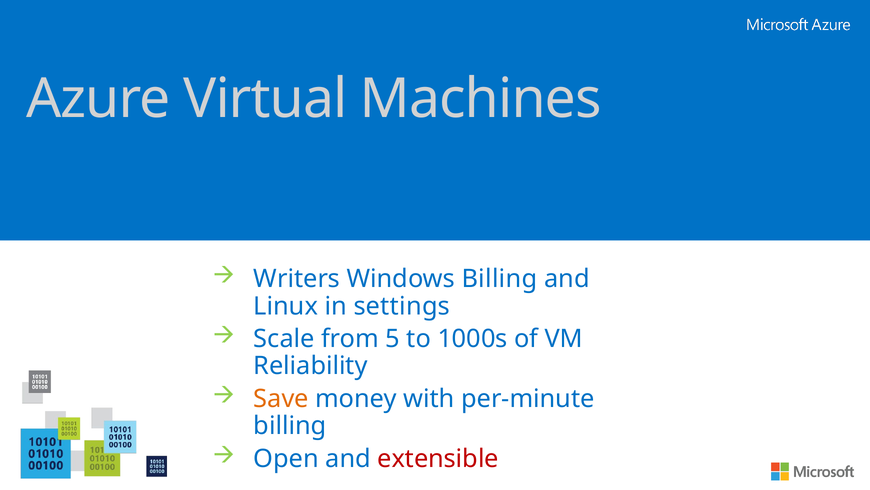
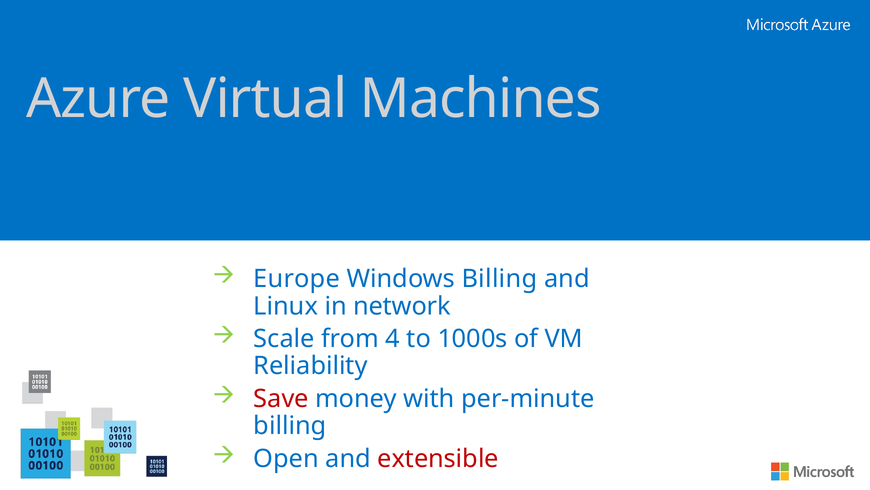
Writers: Writers -> Europe
settings: settings -> network
5: 5 -> 4
Save colour: orange -> red
